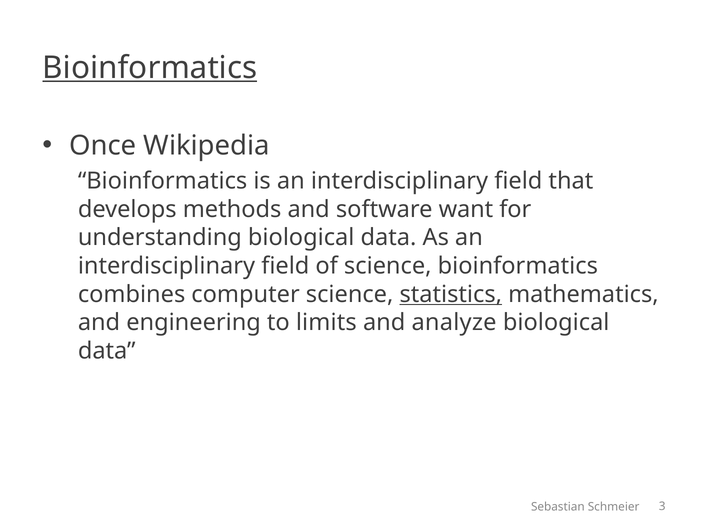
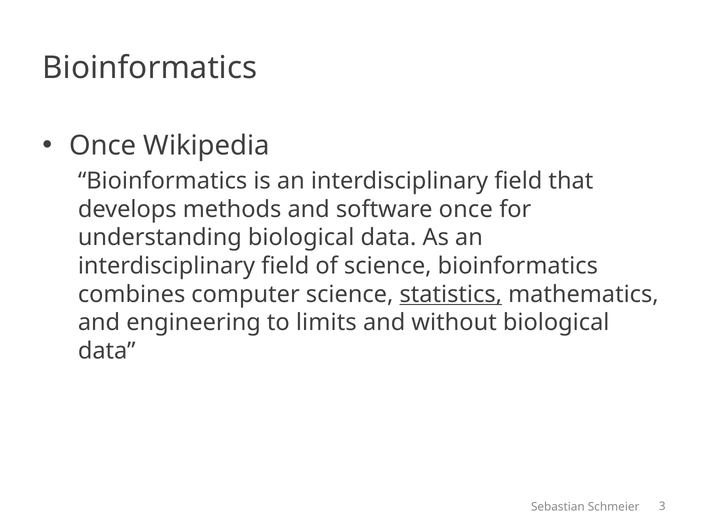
Bioinformatics at (150, 68) underline: present -> none
software want: want -> once
analyze: analyze -> without
